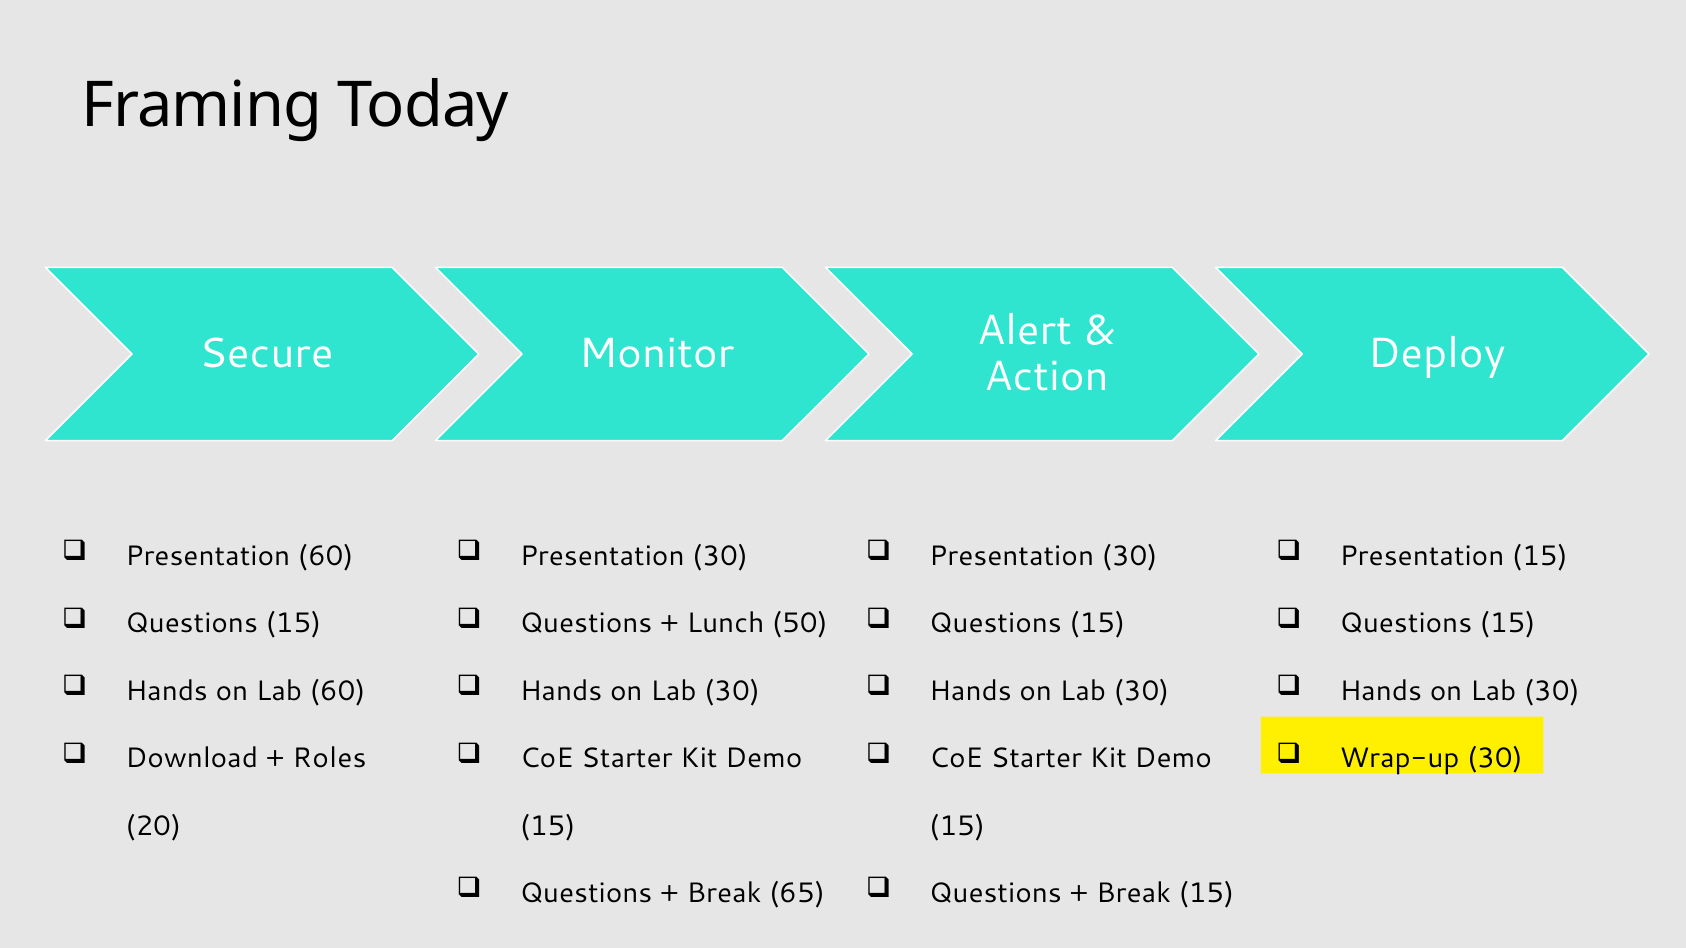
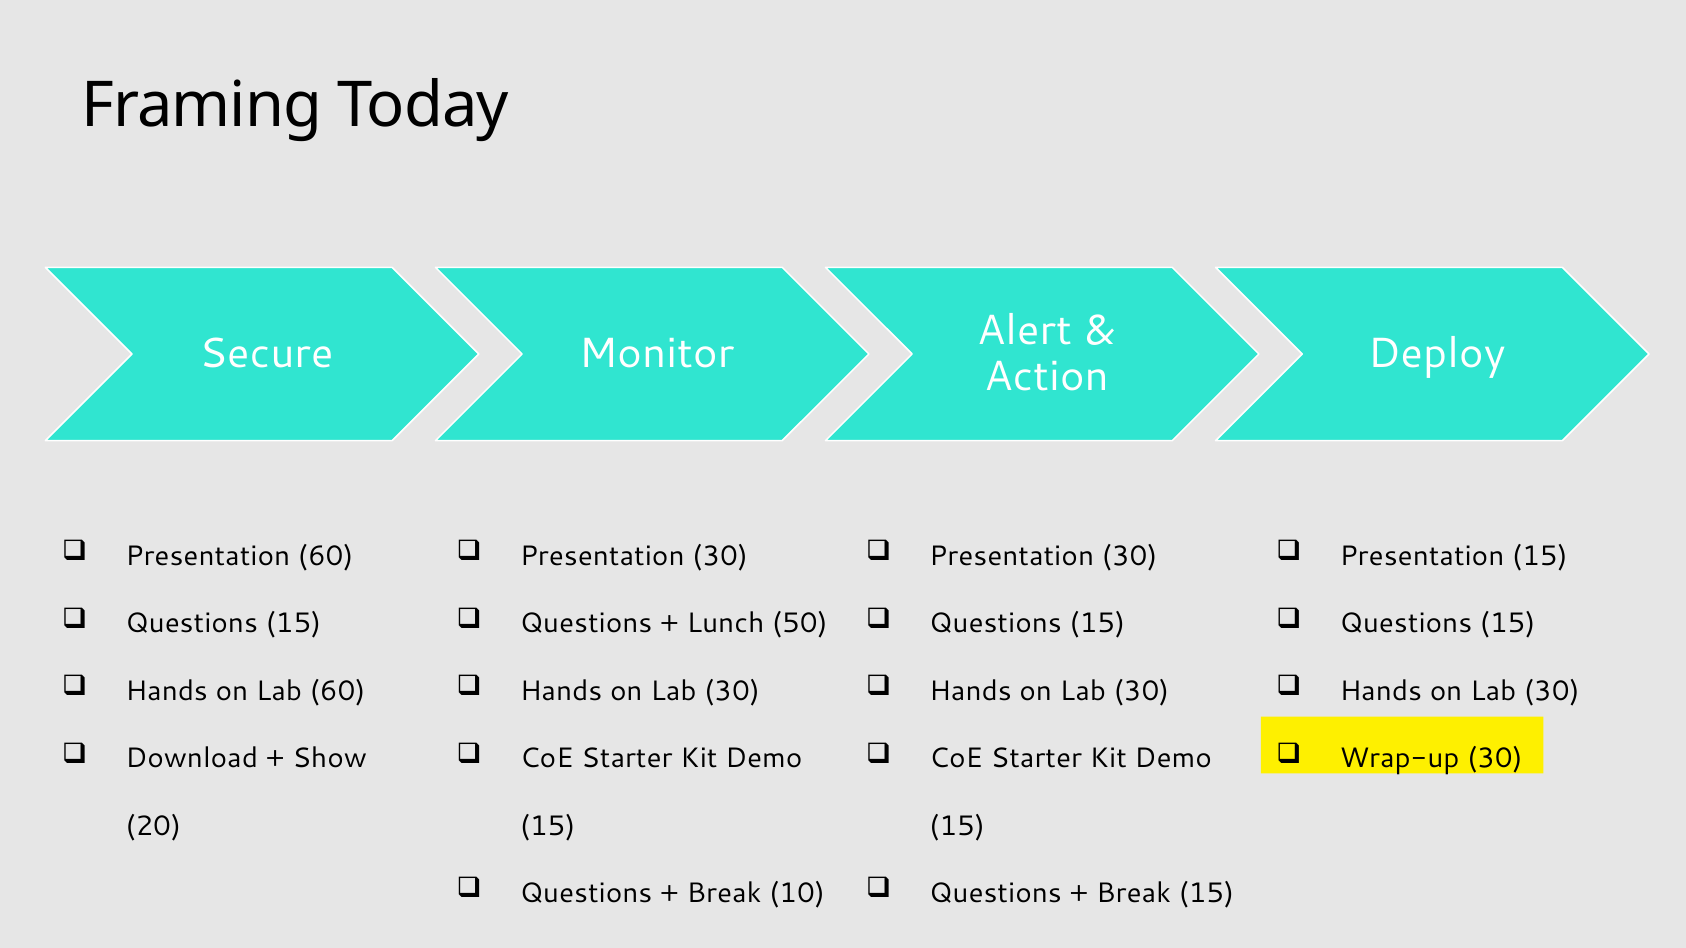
Roles: Roles -> Show
65: 65 -> 10
